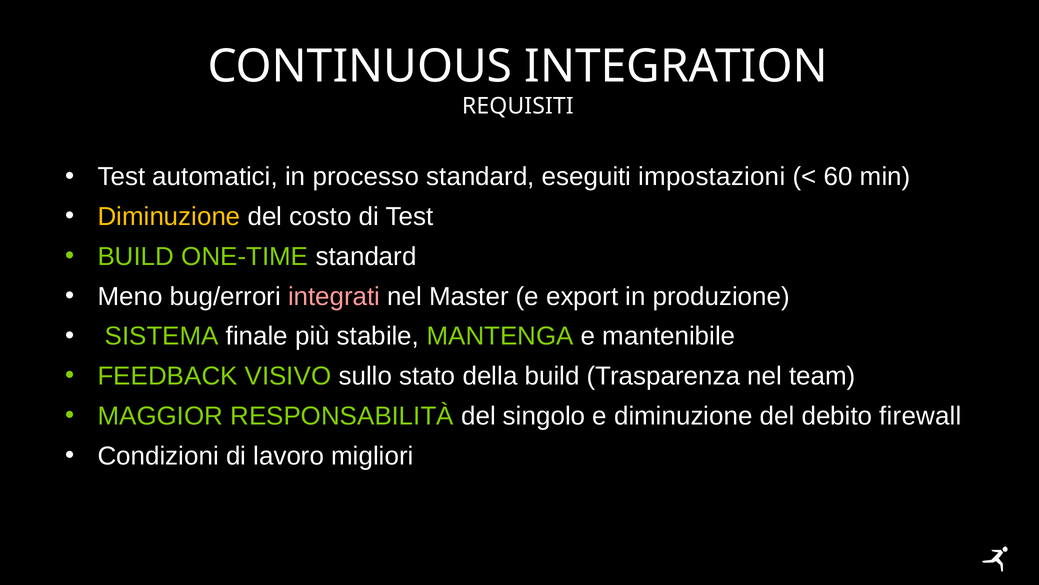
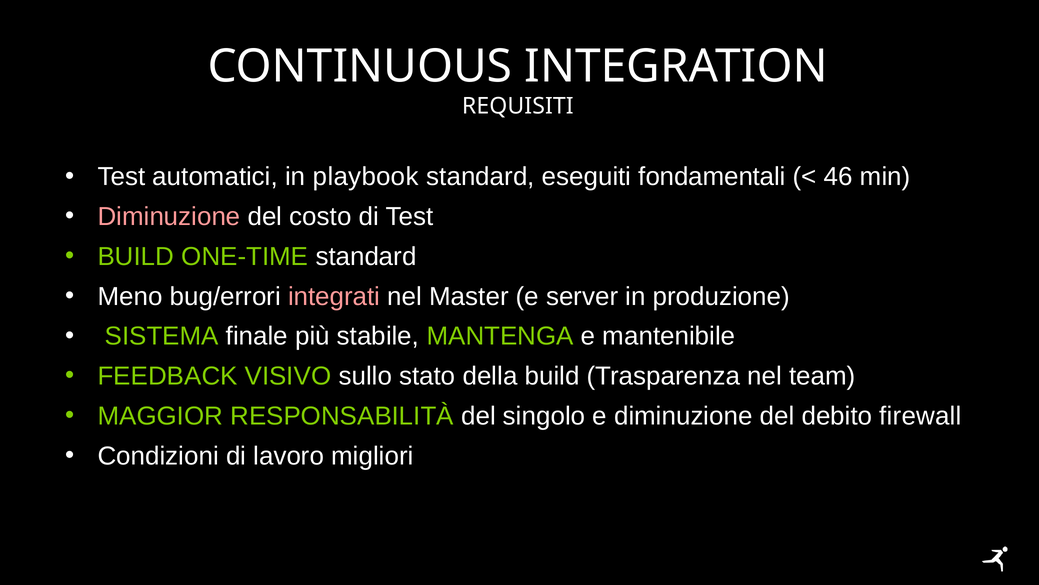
processo: processo -> playbook
impostazioni: impostazioni -> fondamentali
60: 60 -> 46
Diminuzione at (169, 217) colour: yellow -> pink
export: export -> server
